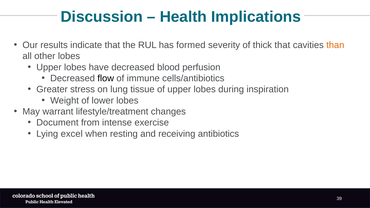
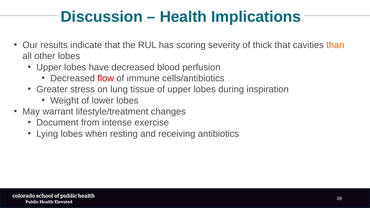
formed: formed -> scoring
flow colour: black -> red
Lying excel: excel -> lobes
